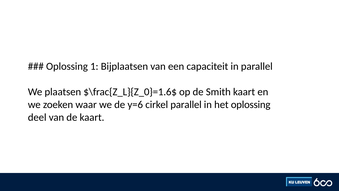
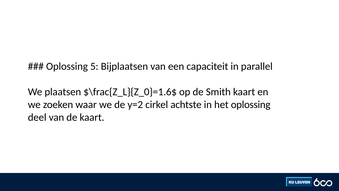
1: 1 -> 5
y=6: y=6 -> y=2
cirkel parallel: parallel -> achtste
